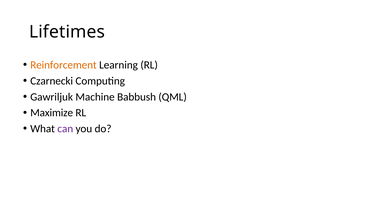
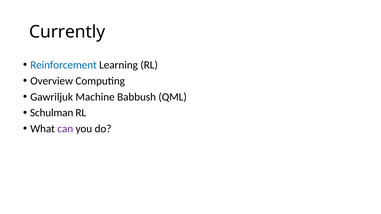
Lifetimes: Lifetimes -> Currently
Reinforcement colour: orange -> blue
Czarnecki: Czarnecki -> Overview
Maximize: Maximize -> Schulman
